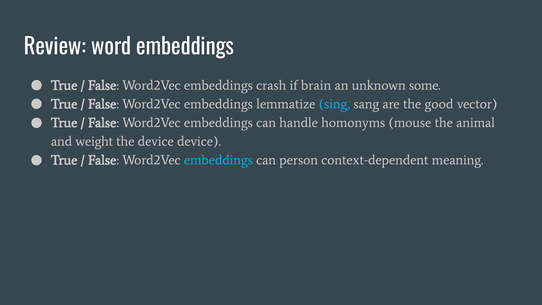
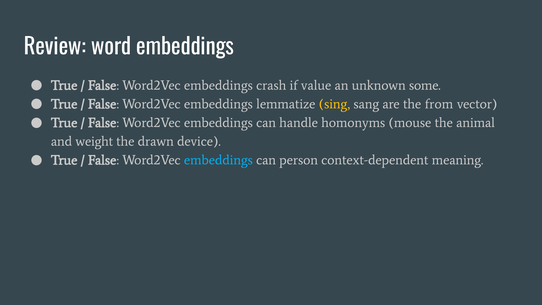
brain: brain -> value
sing colour: light blue -> yellow
good: good -> from
the device: device -> drawn
